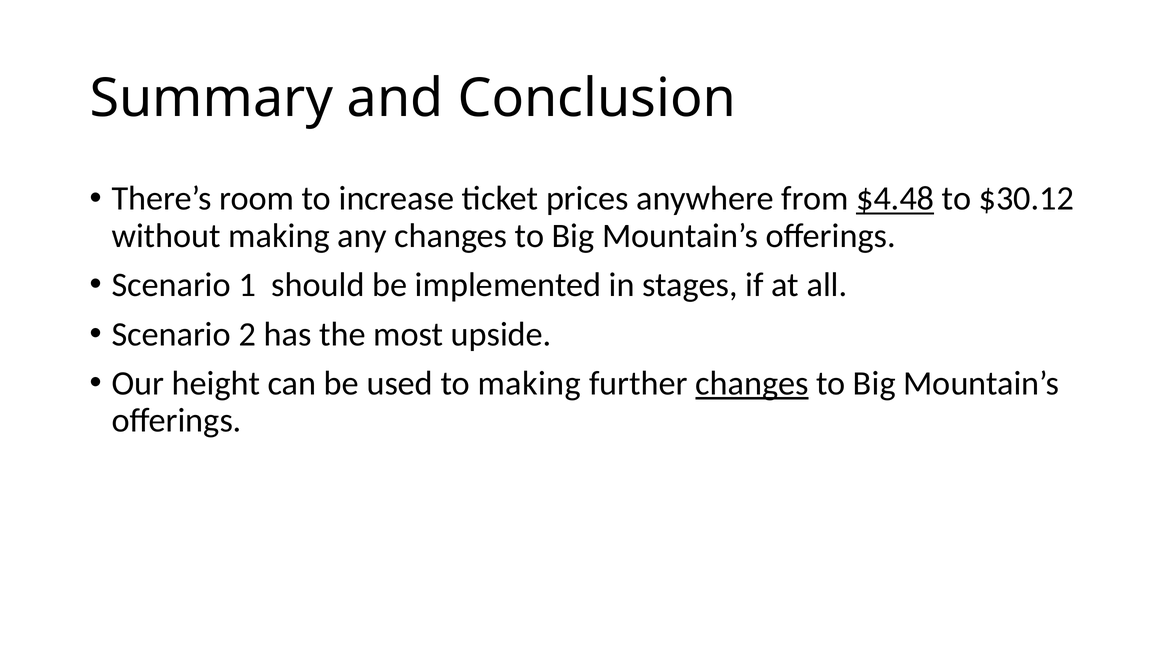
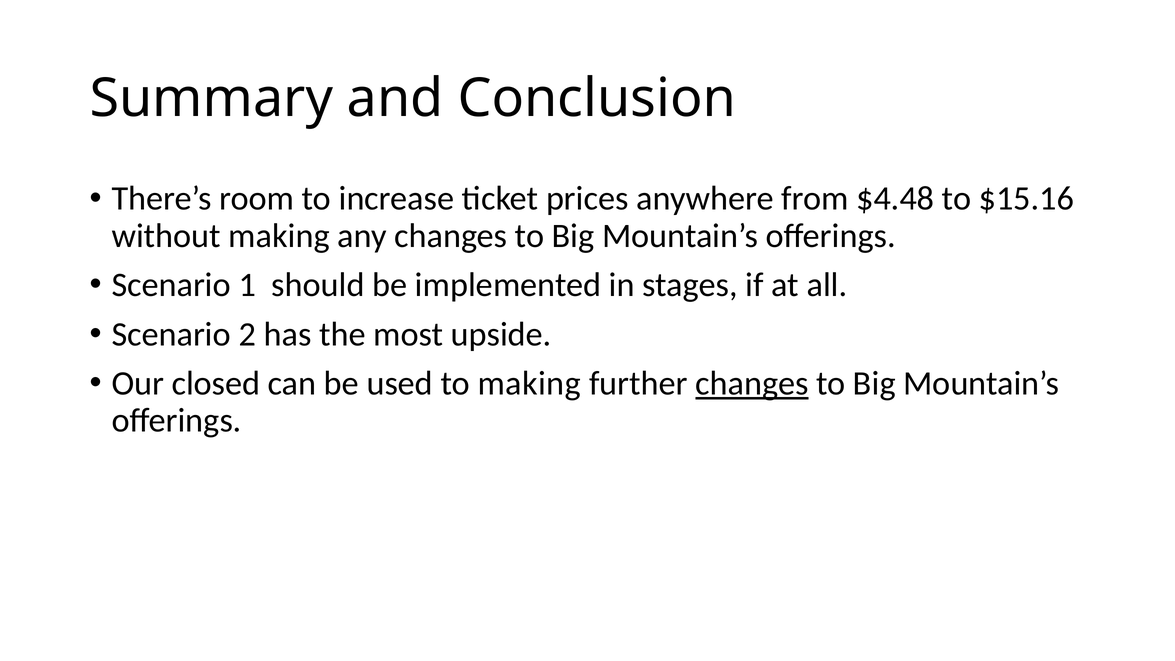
$4.48 underline: present -> none
$30.12: $30.12 -> $15.16
height: height -> closed
